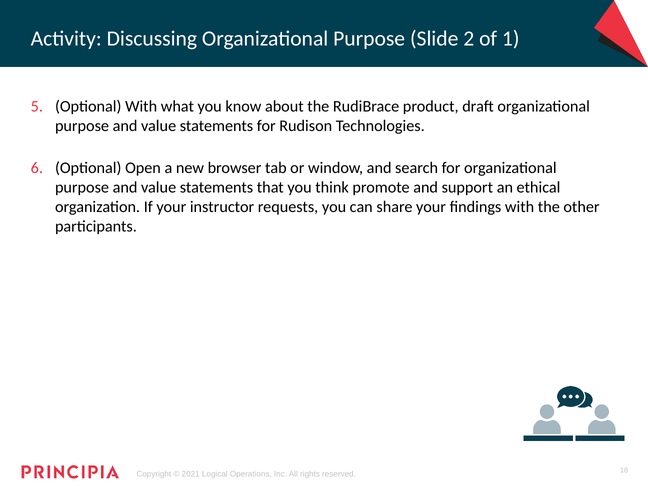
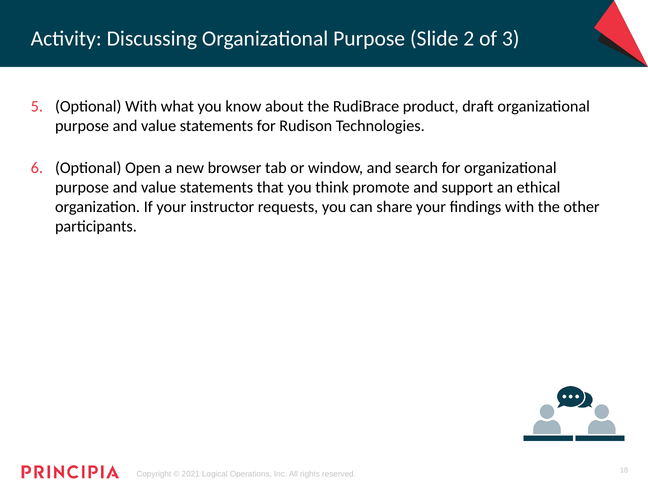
1: 1 -> 3
